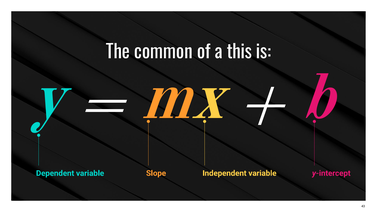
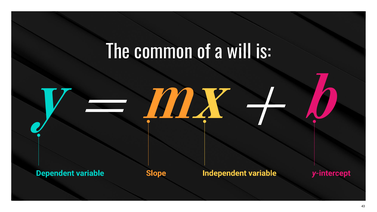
this: this -> will
